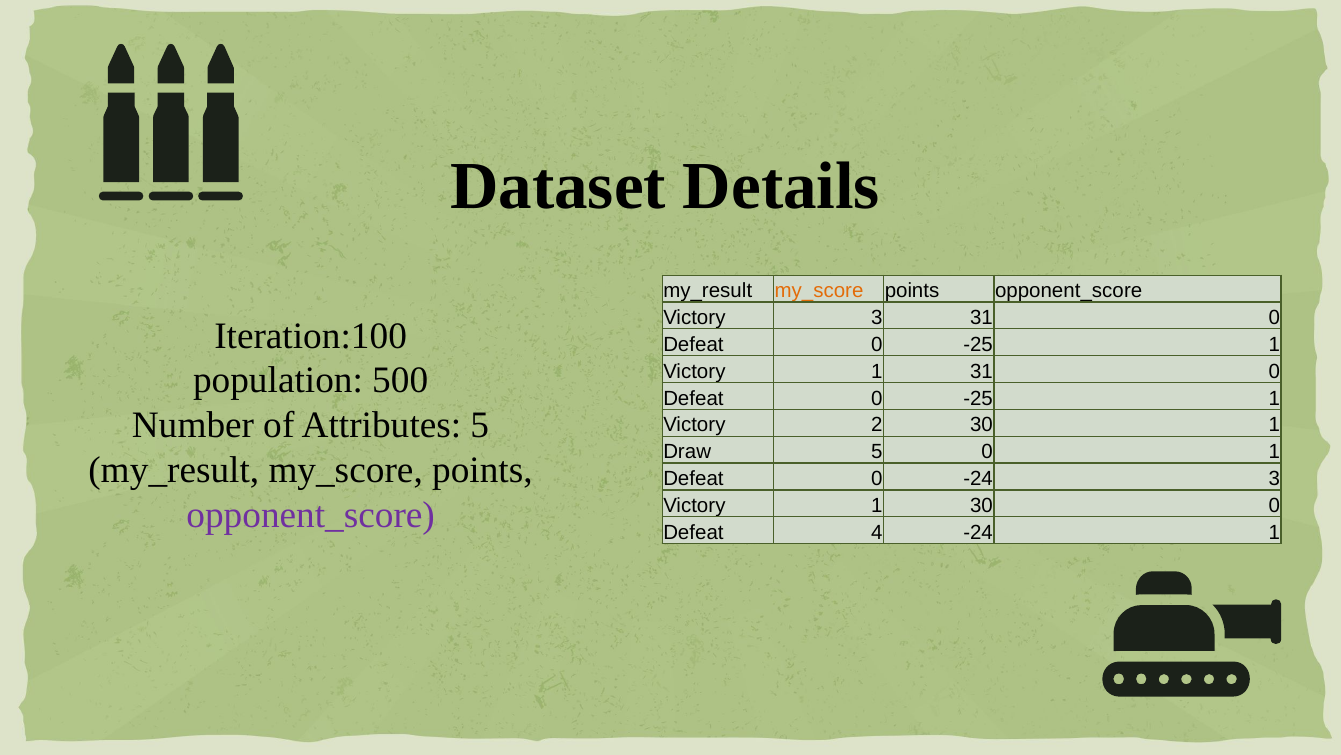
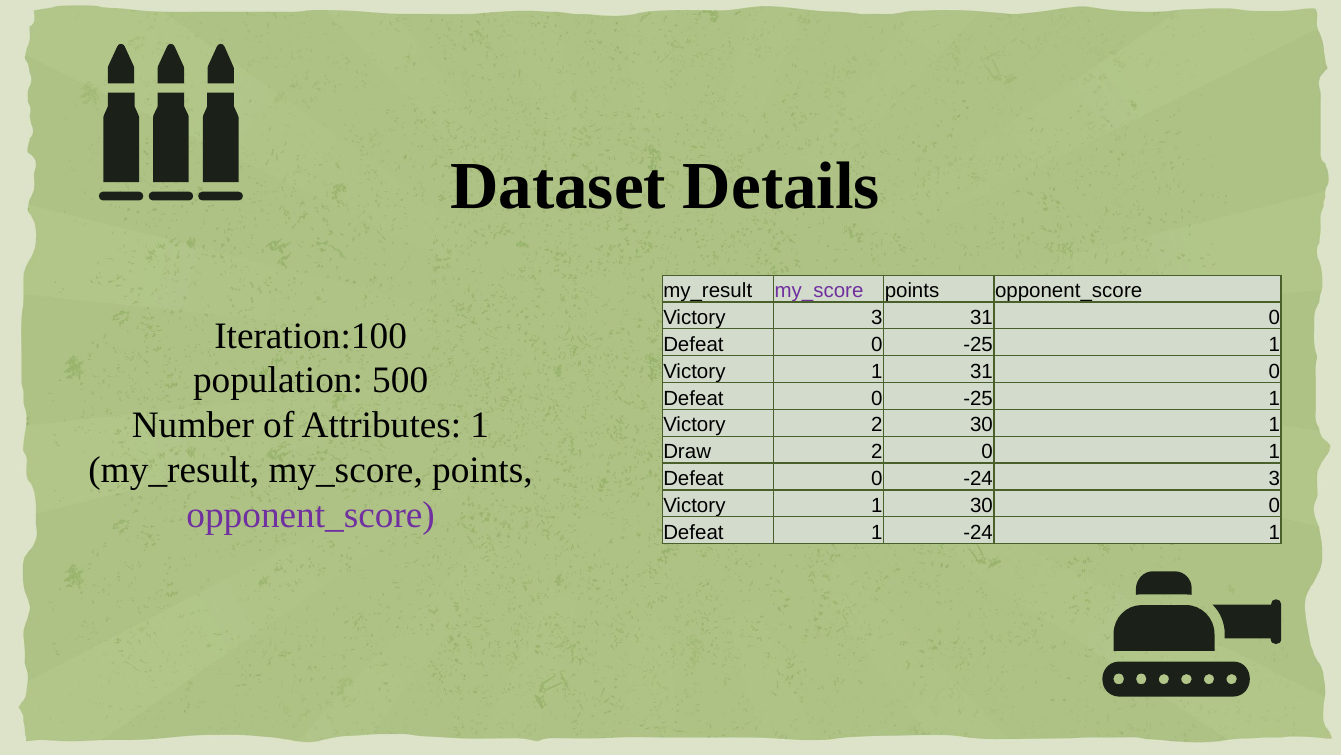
my_score at (819, 291) colour: orange -> purple
Attributes 5: 5 -> 1
Draw 5: 5 -> 2
Defeat 4: 4 -> 1
